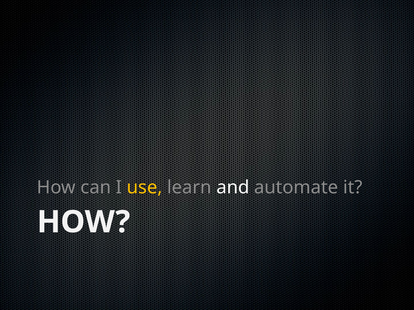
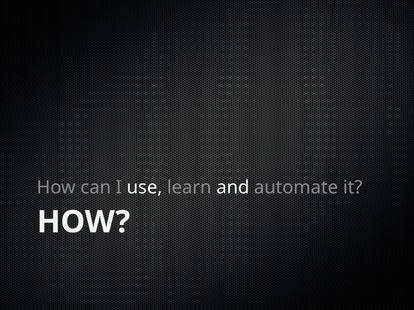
use colour: yellow -> white
